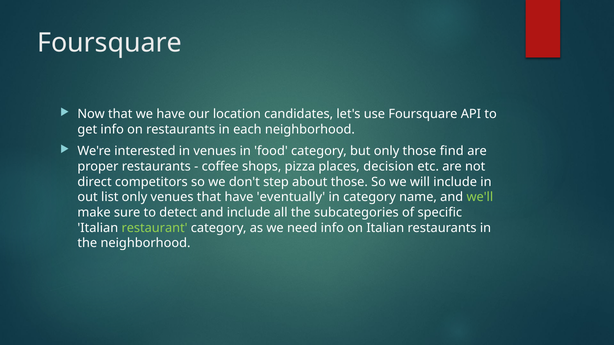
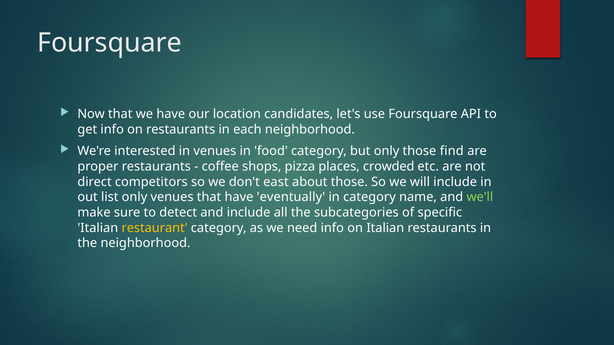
decision: decision -> crowded
step: step -> east
restaurant colour: light green -> yellow
